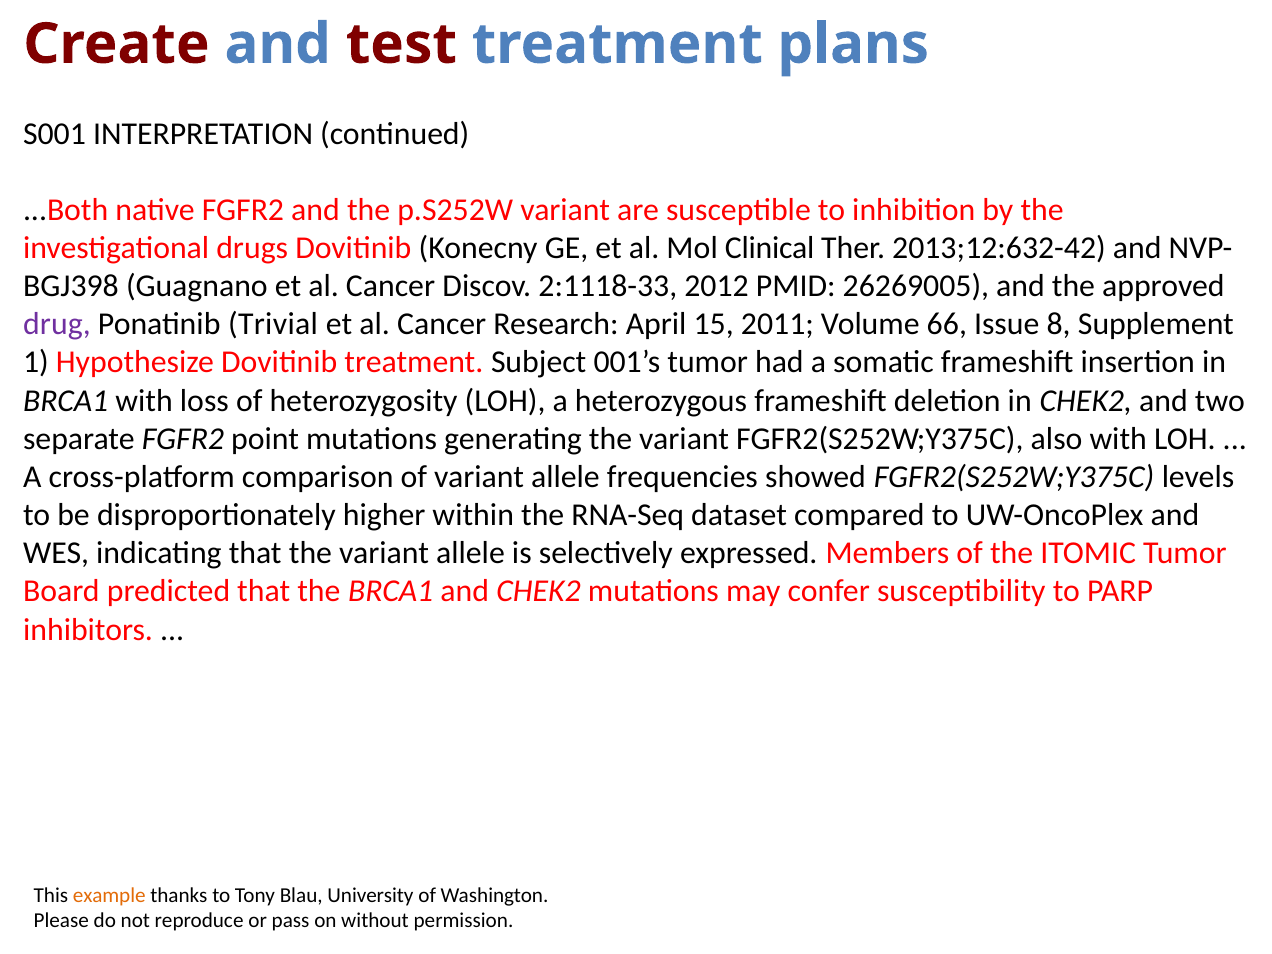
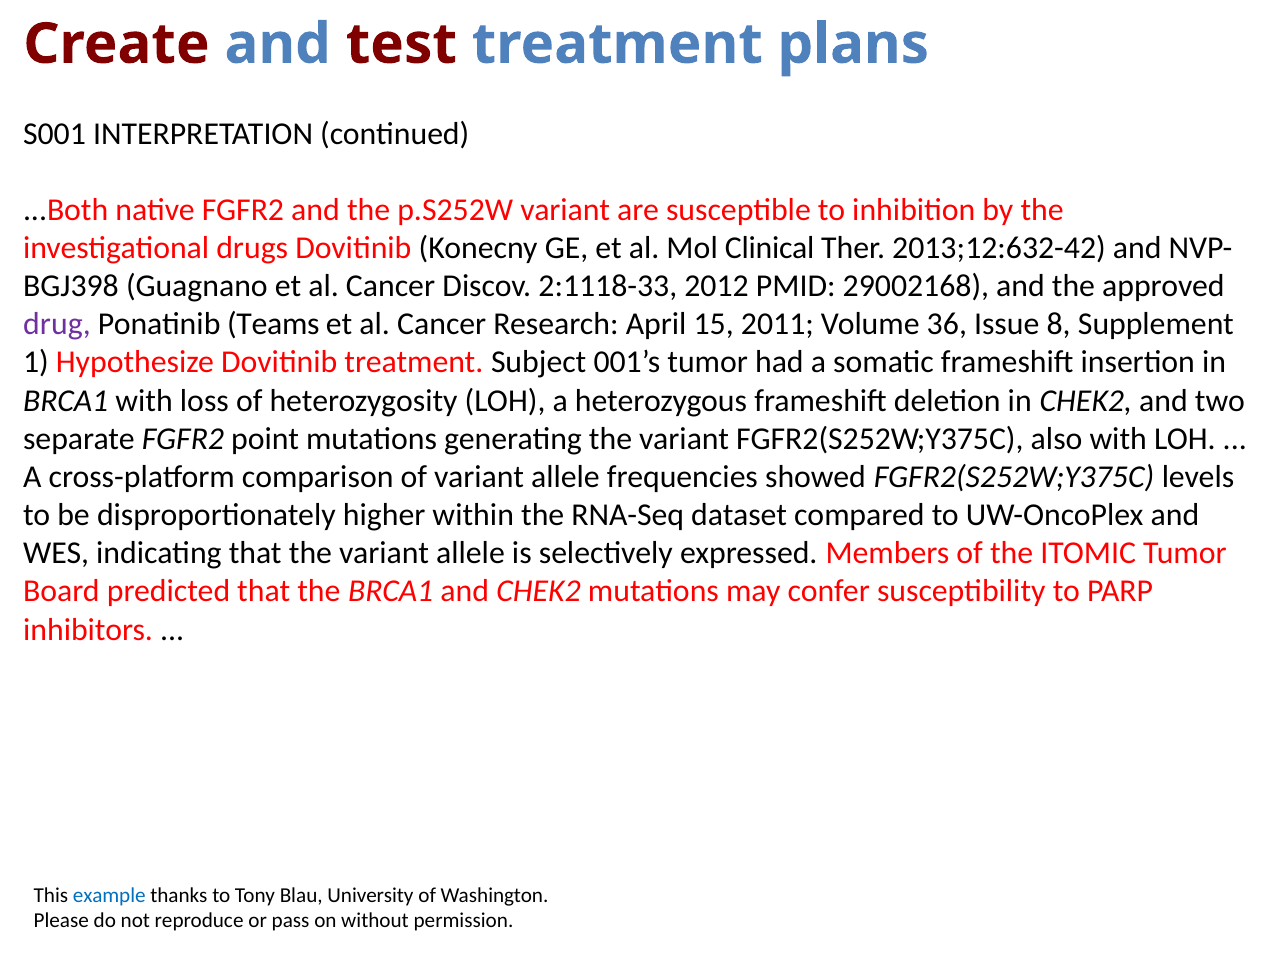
26269005: 26269005 -> 29002168
Trivial: Trivial -> Teams
66: 66 -> 36
example colour: orange -> blue
